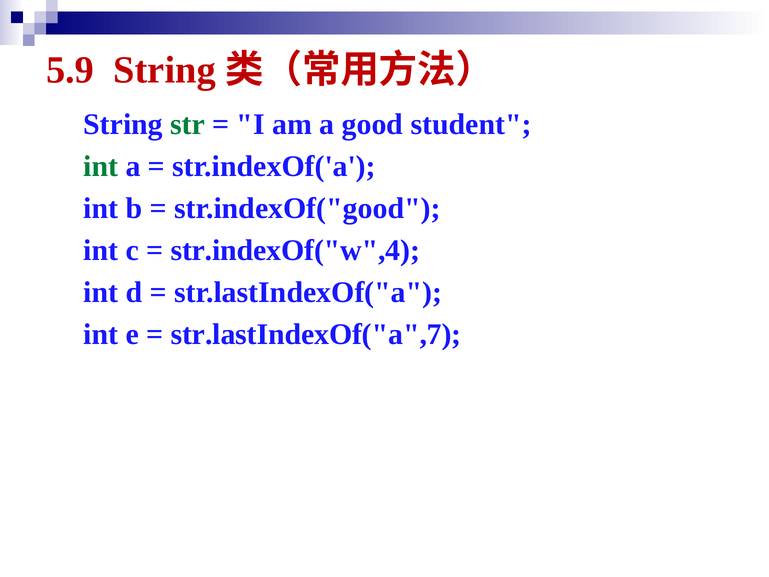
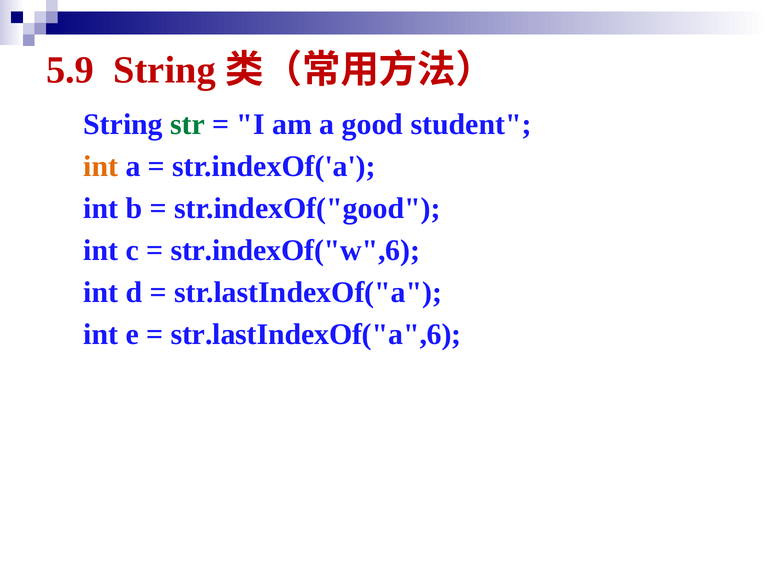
int at (101, 166) colour: green -> orange
str.indexOf("w",4: str.indexOf("w",4 -> str.indexOf("w",6
str.lastIndexOf("a",7: str.lastIndexOf("a",7 -> str.lastIndexOf("a",6
